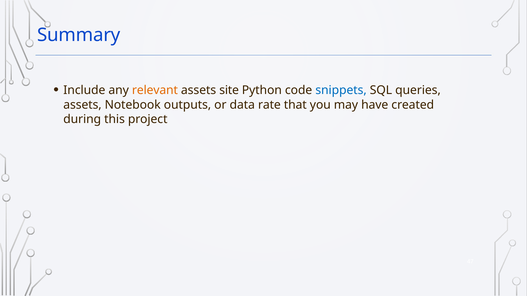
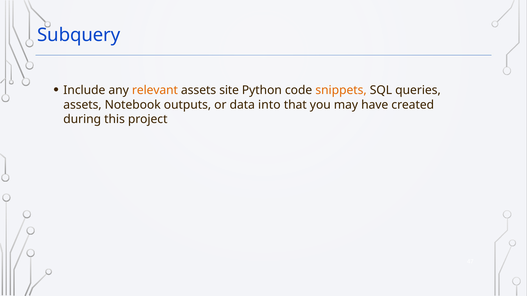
Summary: Summary -> Subquery
snippets colour: blue -> orange
rate: rate -> into
